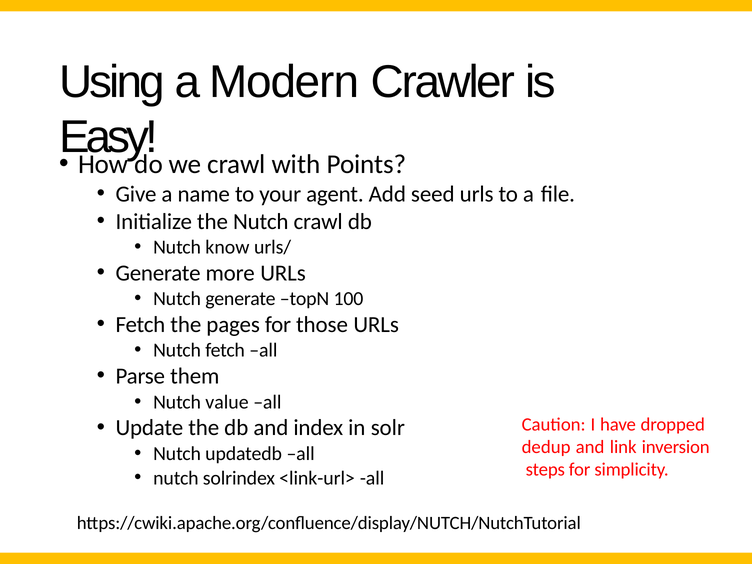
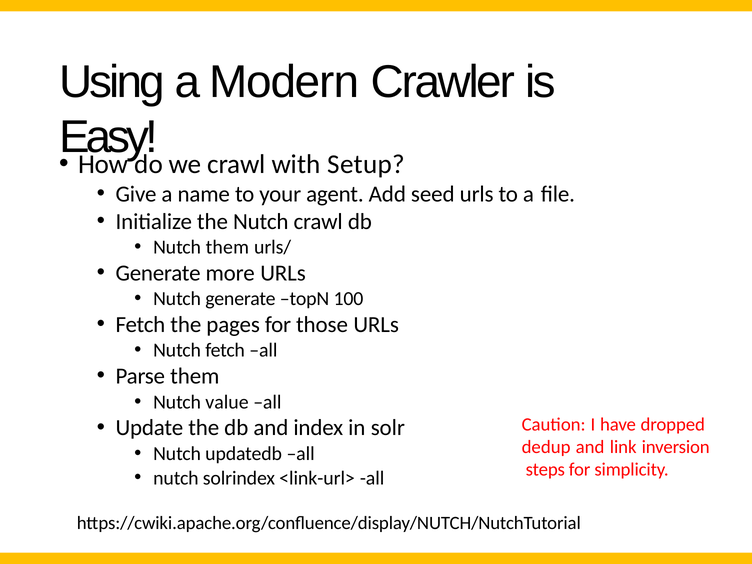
Points: Points -> Setup
Nutch know: know -> them
